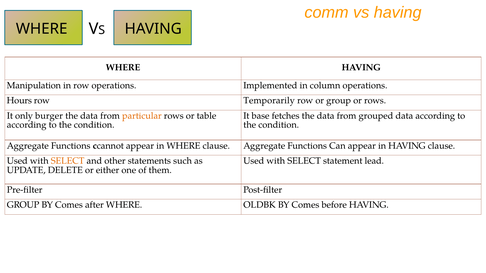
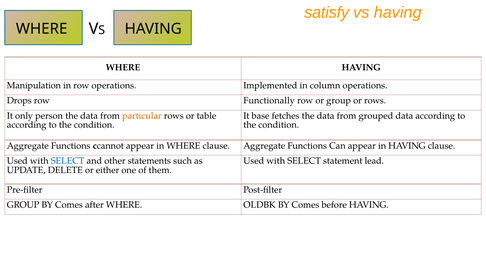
comm: comm -> satisfy
Hours: Hours -> Drops
Temporarily: Temporarily -> Functionally
burger: burger -> person
SELECT at (68, 161) colour: orange -> blue
